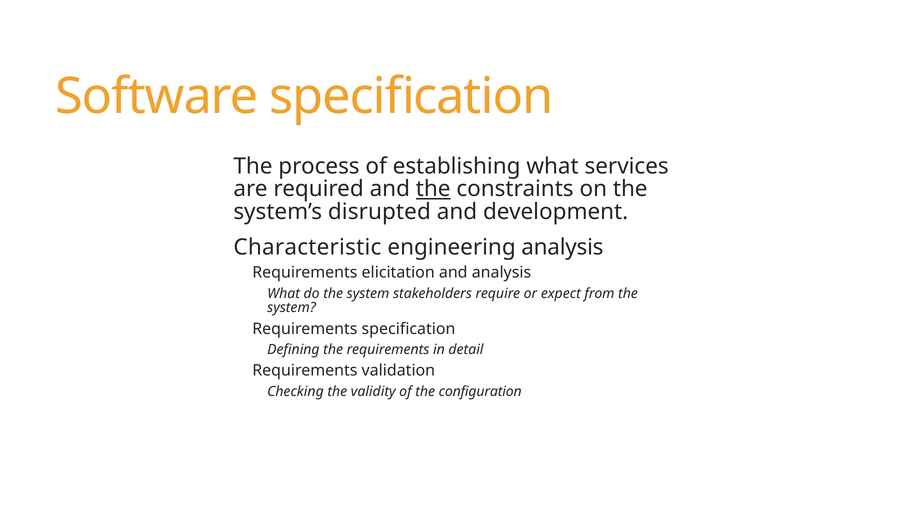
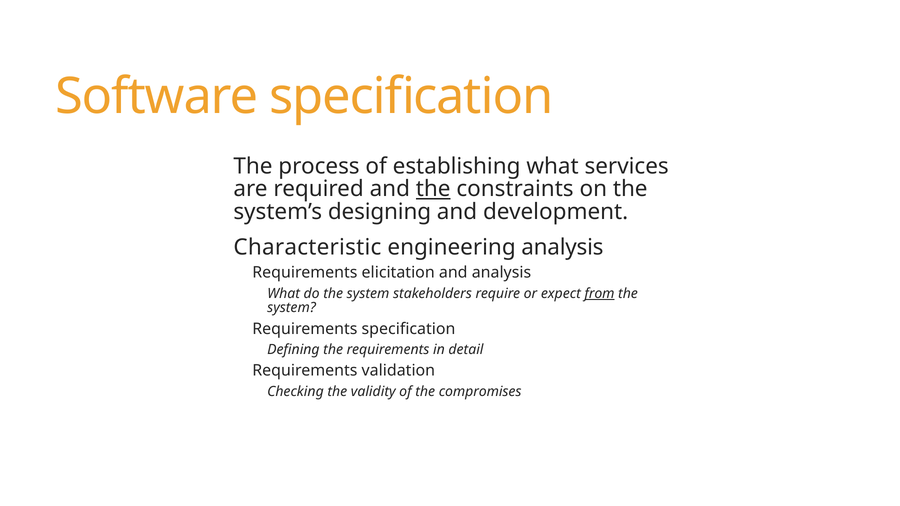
disrupted: disrupted -> designing
from underline: none -> present
configuration: configuration -> compromises
